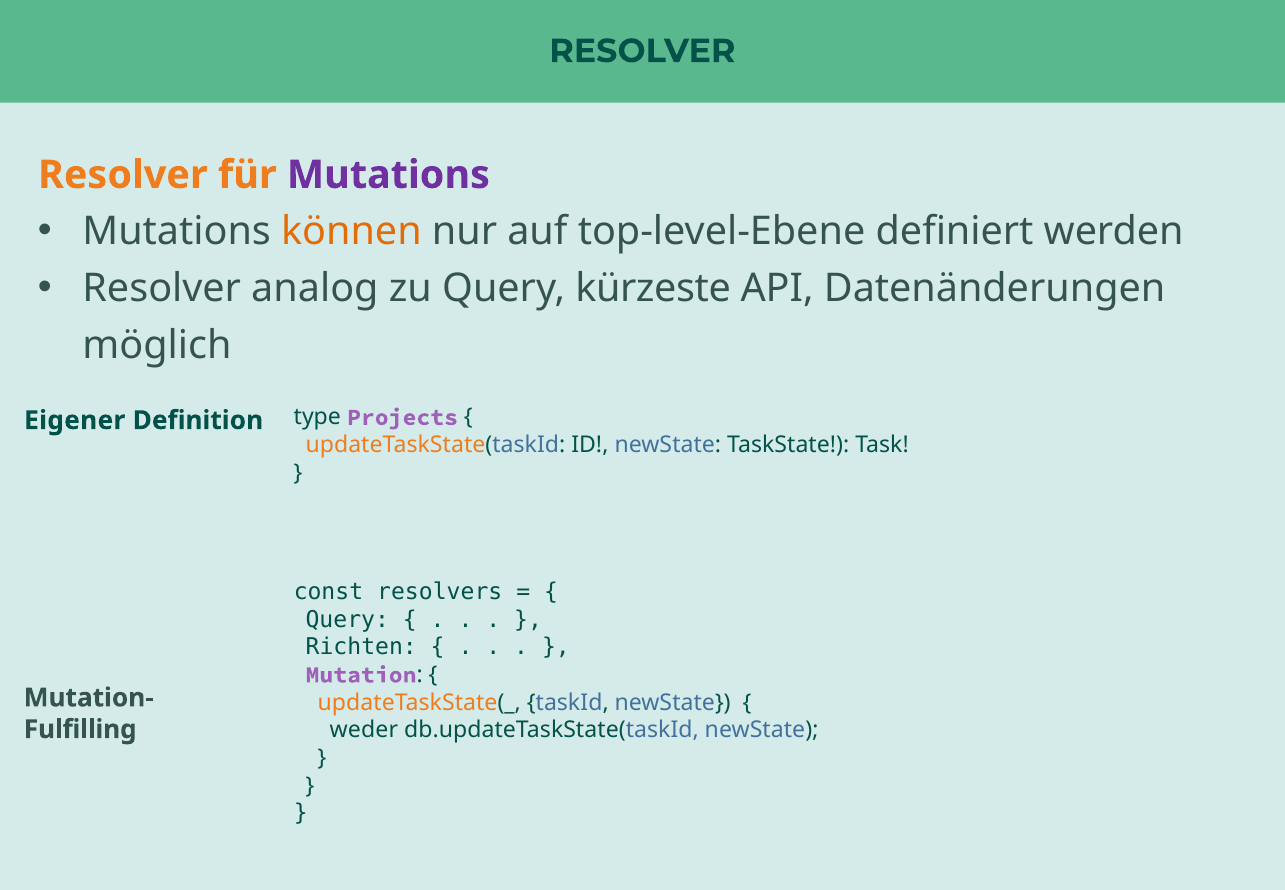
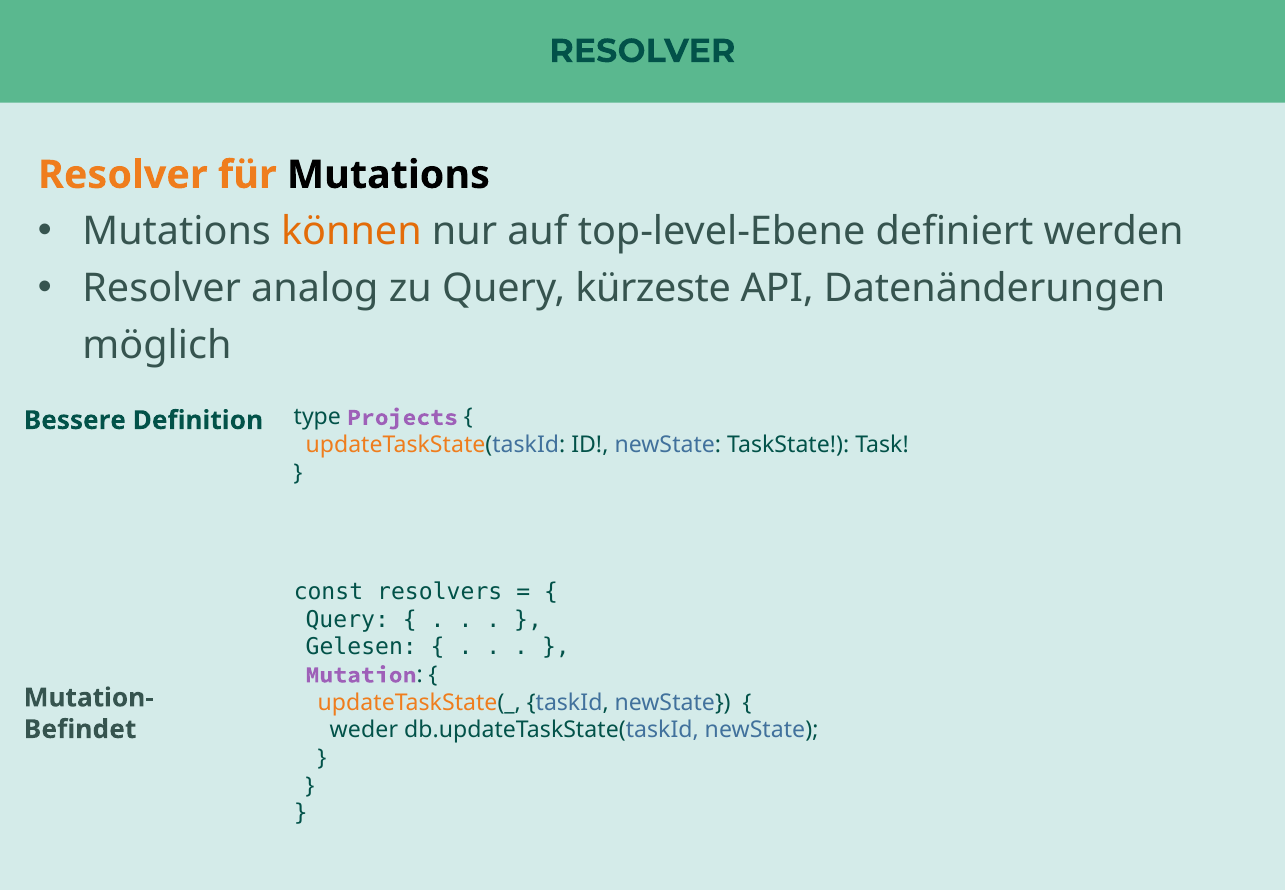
Mutations at (388, 175) colour: purple -> black
Eigener: Eigener -> Bessere
Richten: Richten -> Gelesen
Fulfilling: Fulfilling -> Befindet
